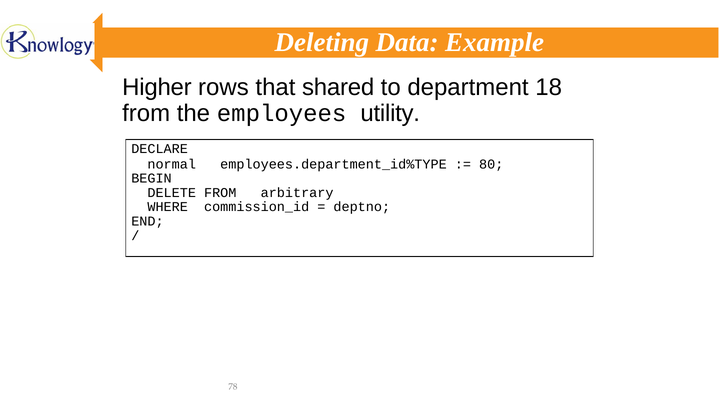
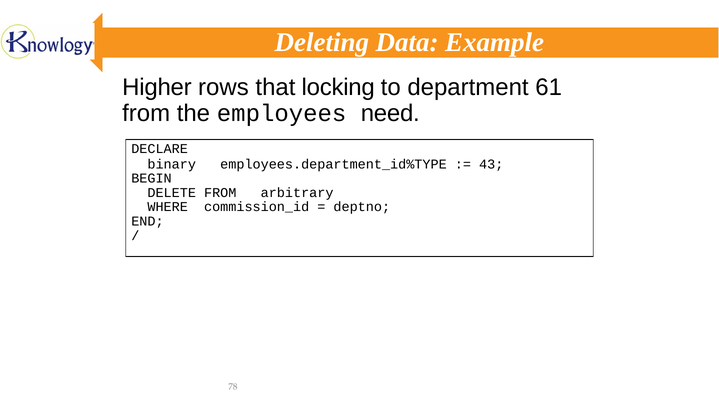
shared: shared -> locking
18: 18 -> 61
utility: utility -> need
normal: normal -> binary
80: 80 -> 43
